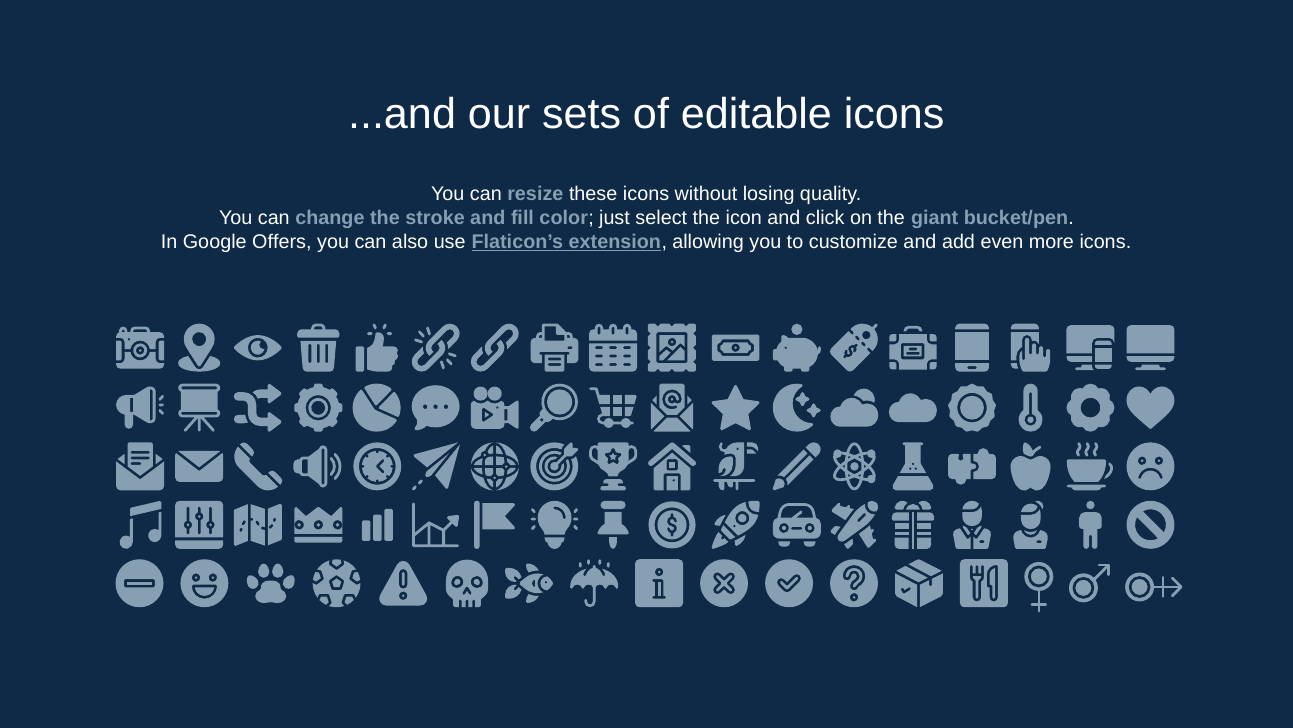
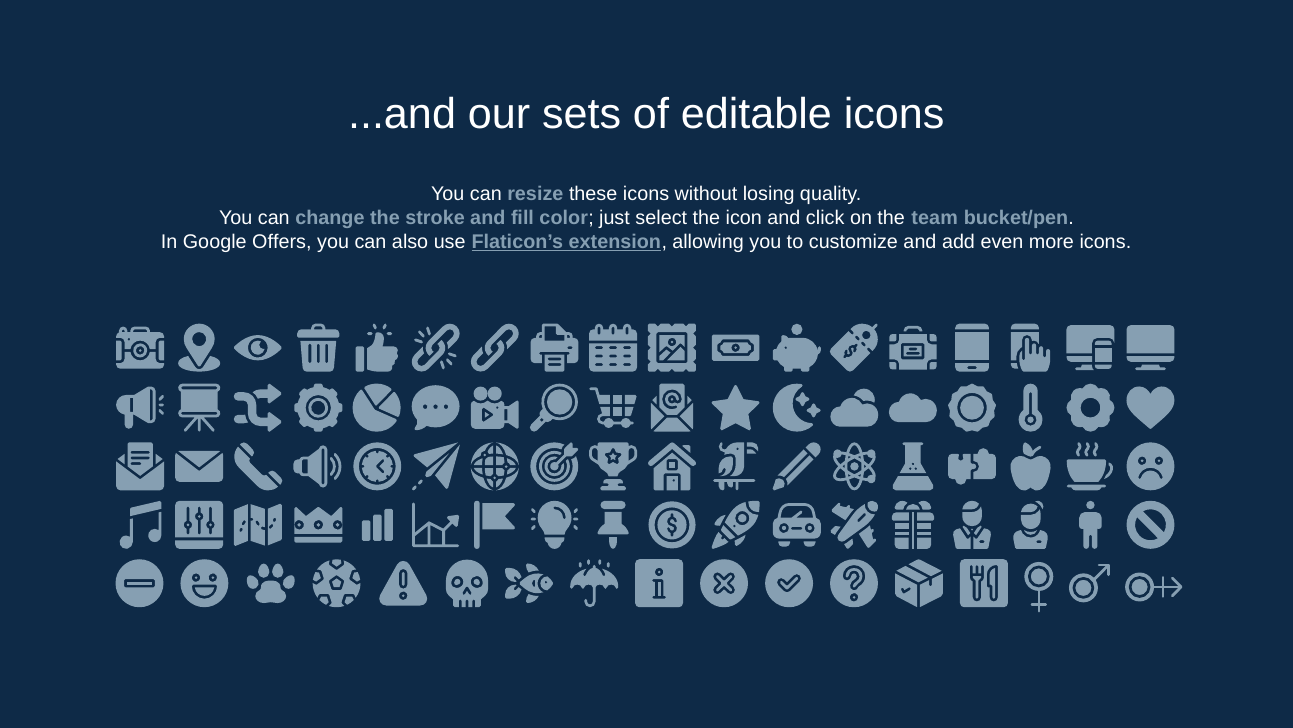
giant: giant -> team
